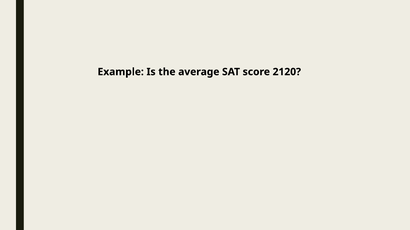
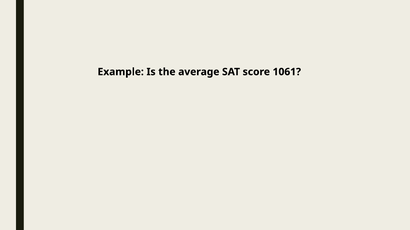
2120: 2120 -> 1061
